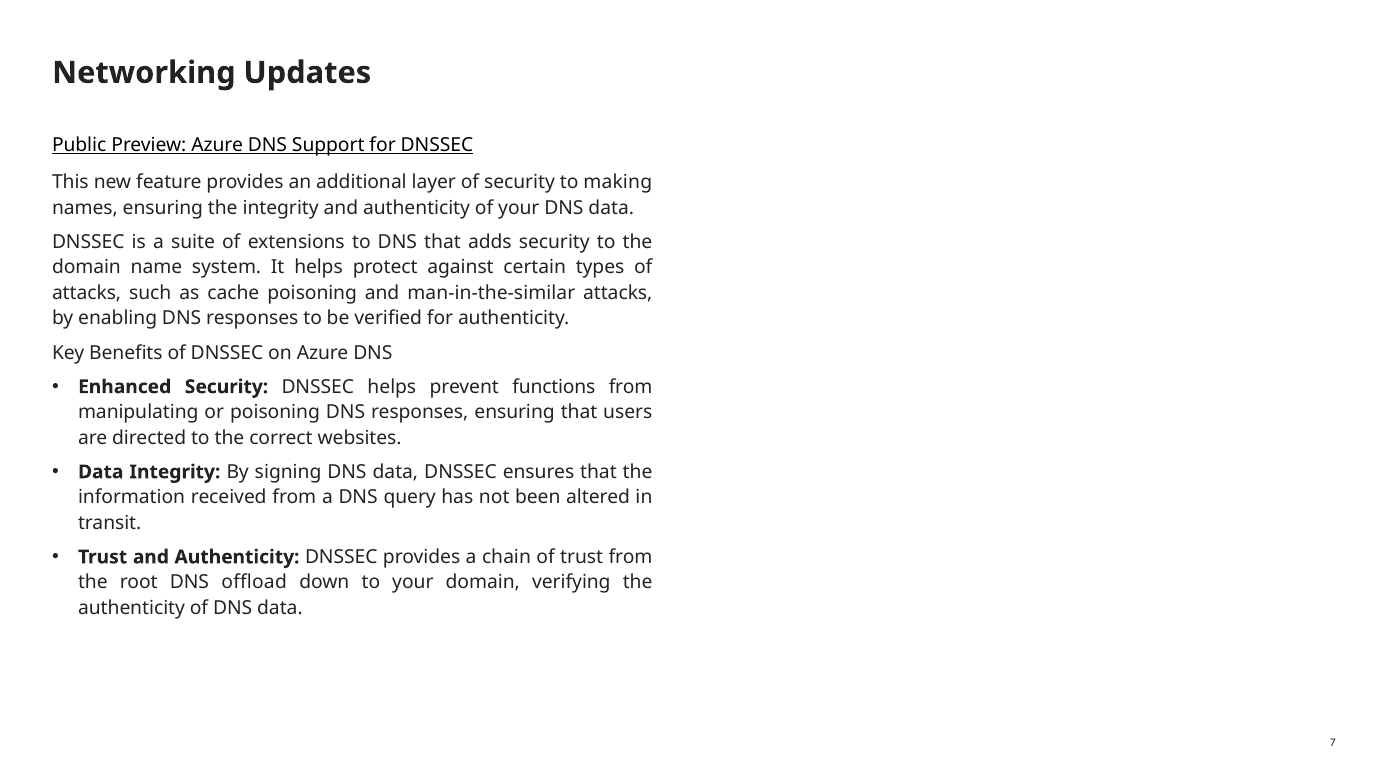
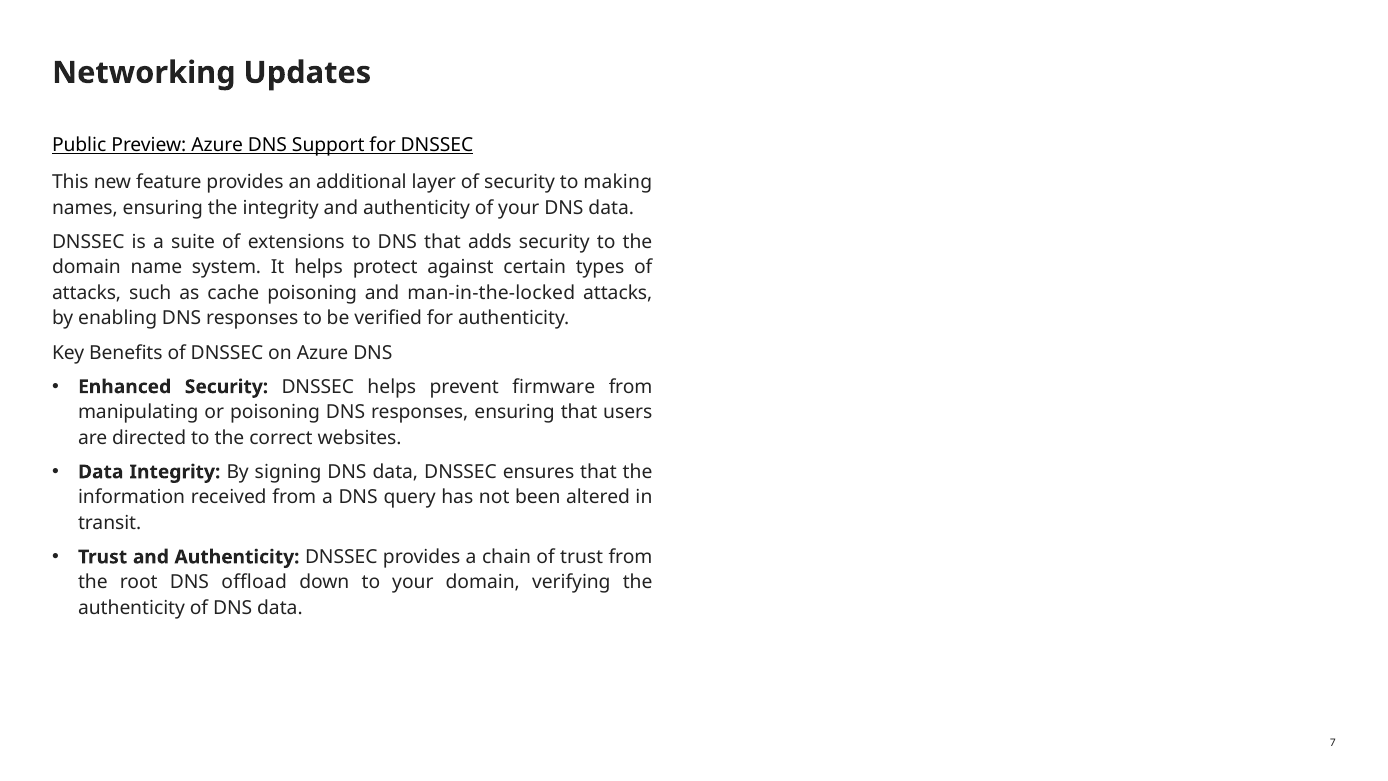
man-in-the-similar: man-in-the-similar -> man-in-the-locked
functions: functions -> firmware
